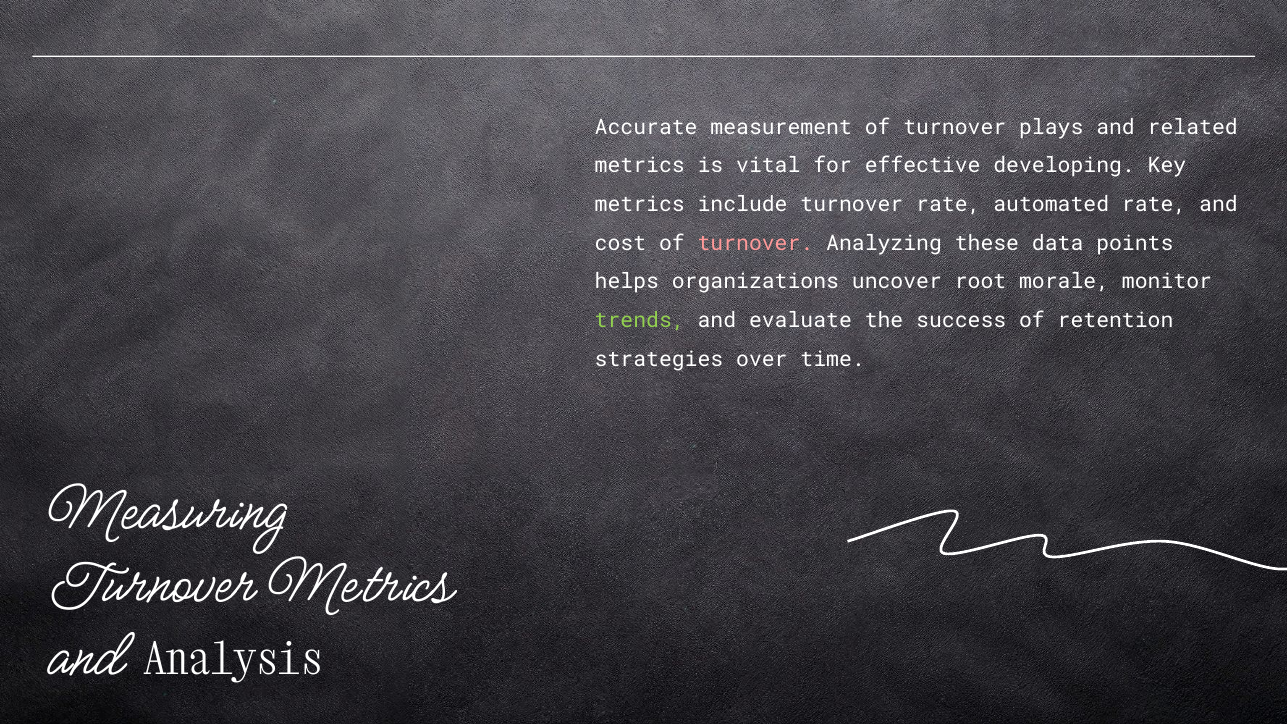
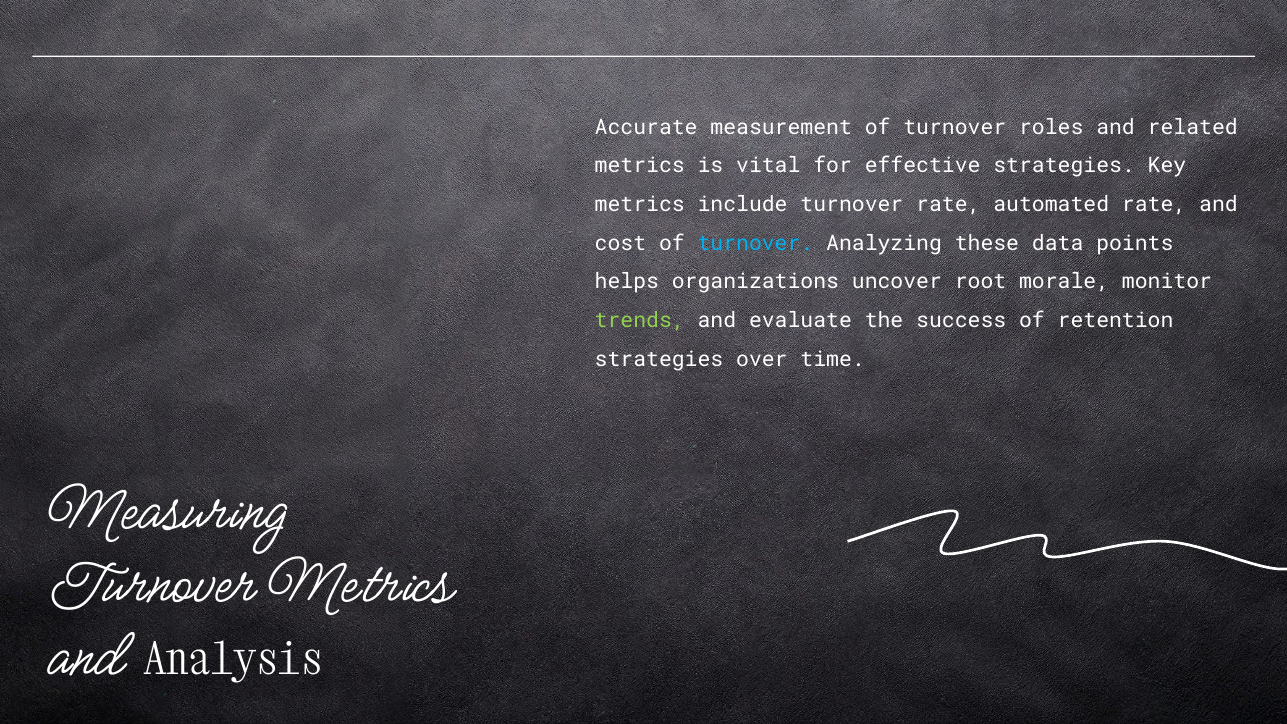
plays: plays -> roles
effective developing: developing -> strategies
turnover at (755, 243) colour: pink -> light blue
